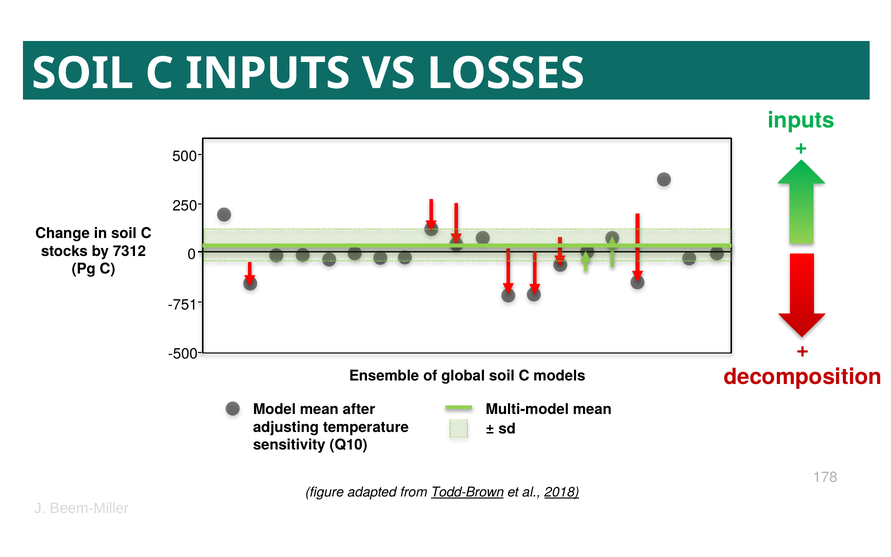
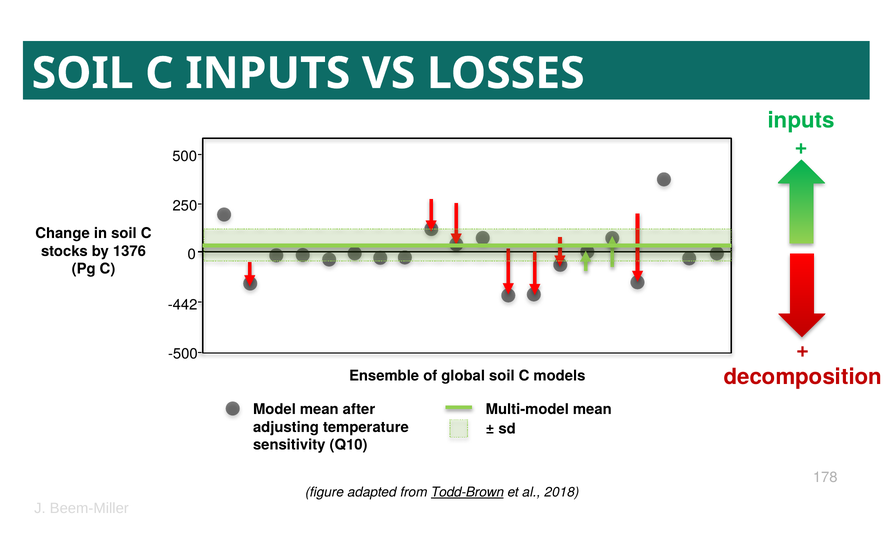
7312: 7312 -> 1376
-751: -751 -> -442
2018 underline: present -> none
